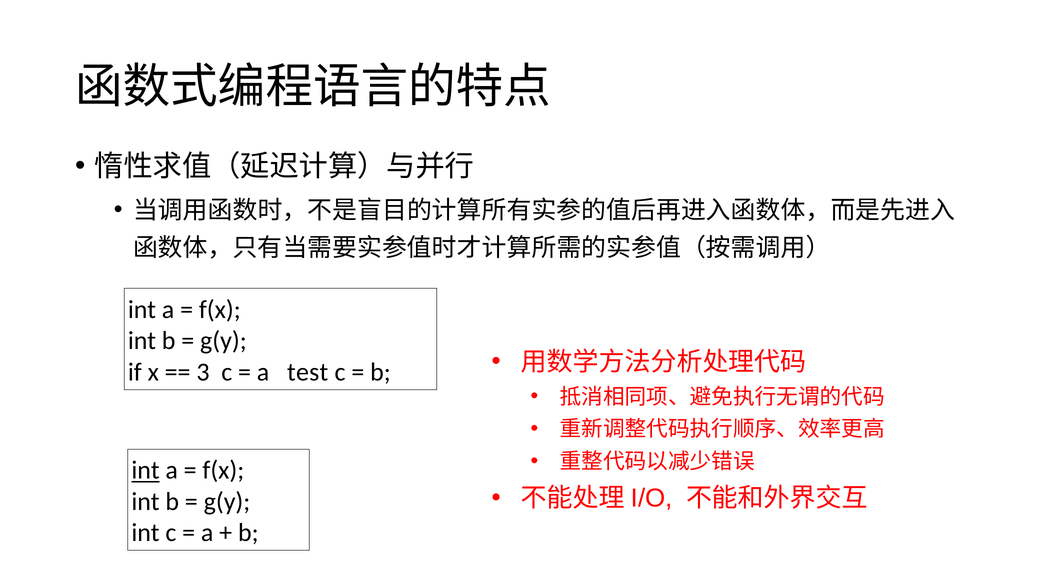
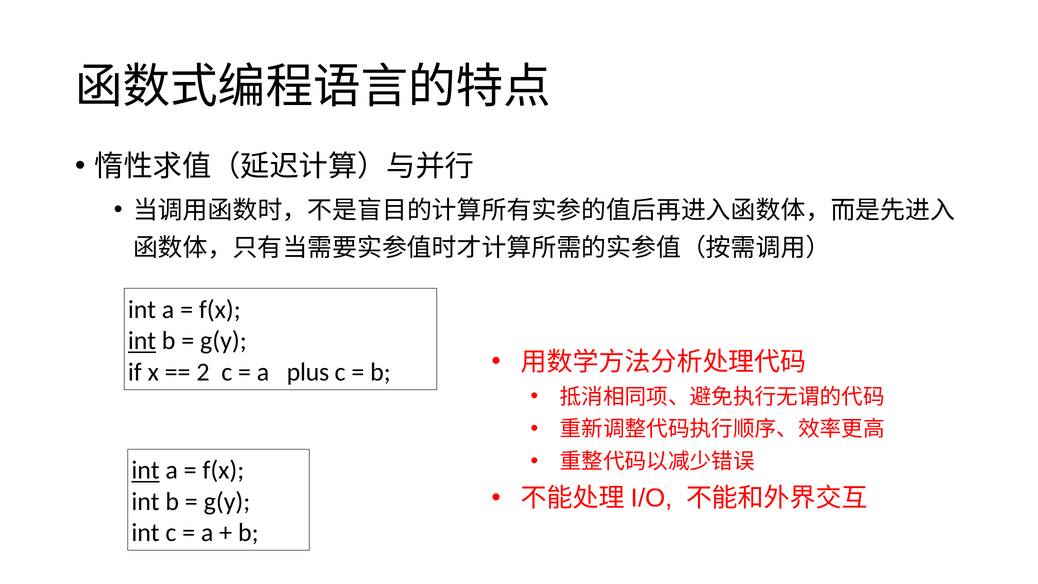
int at (142, 341) underline: none -> present
3: 3 -> 2
test: test -> plus
